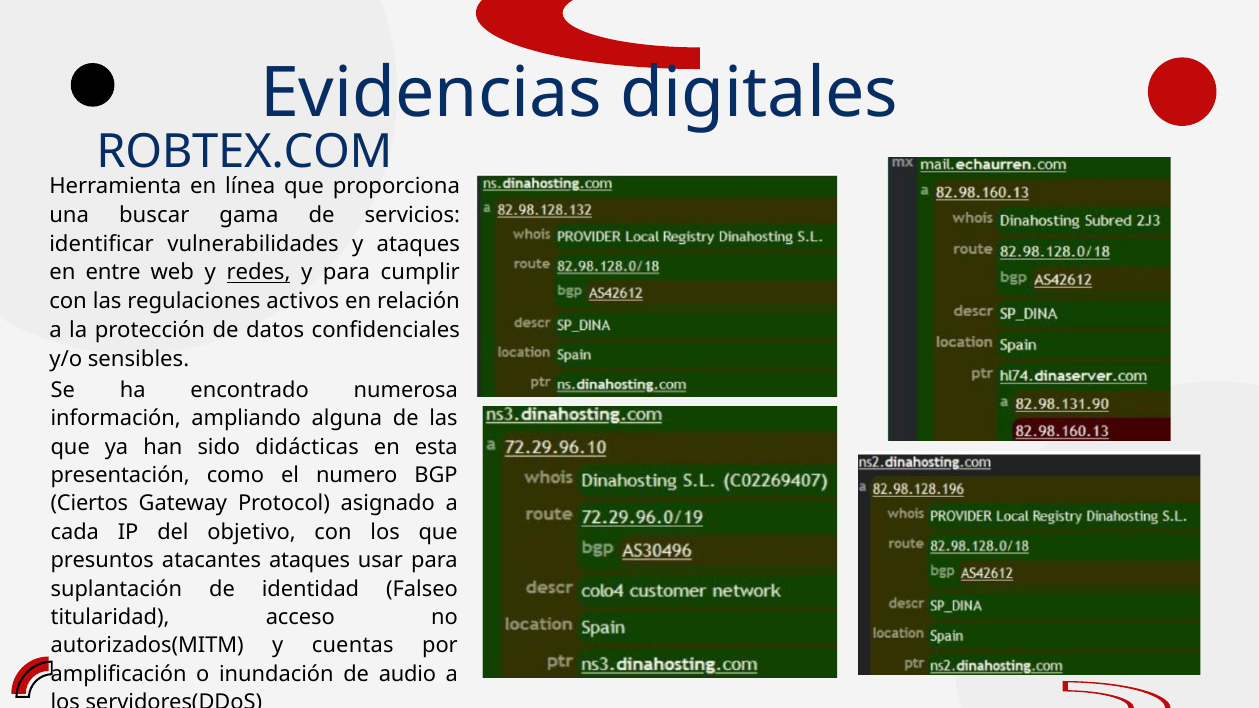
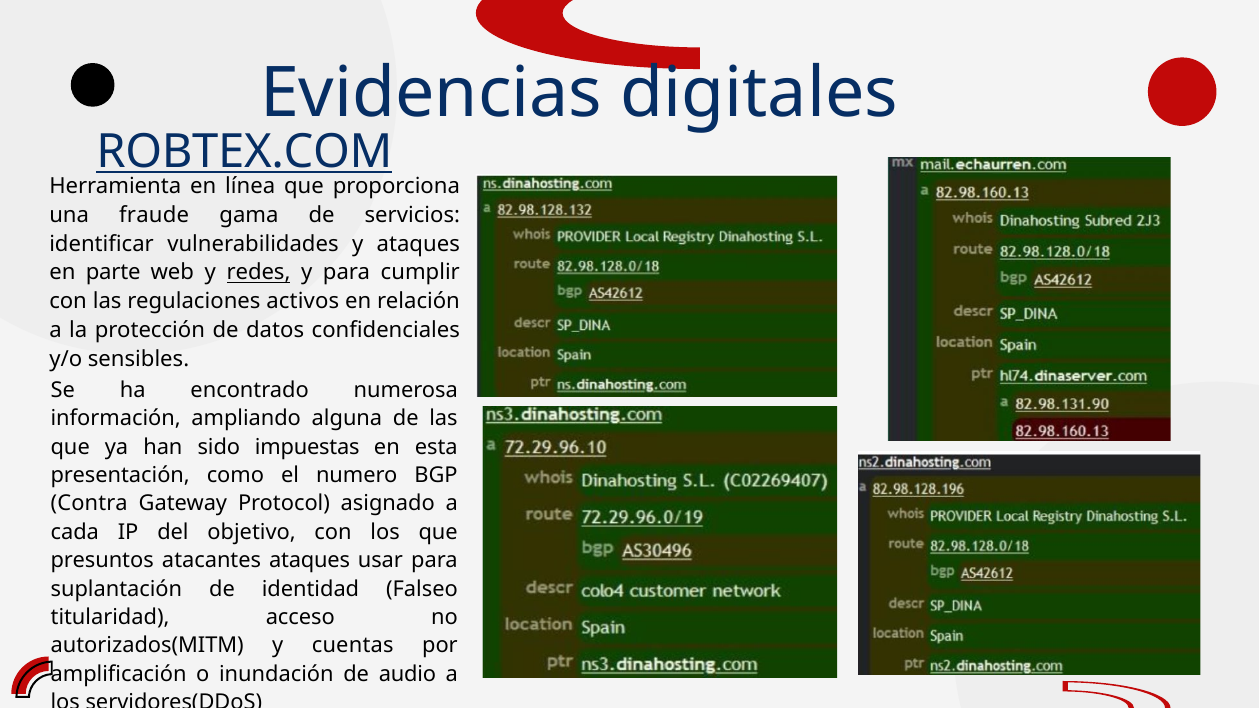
ROBTEX.COM underline: none -> present
buscar: buscar -> fraude
entre: entre -> parte
didácticas: didácticas -> impuestas
Ciertos: Ciertos -> Contra
